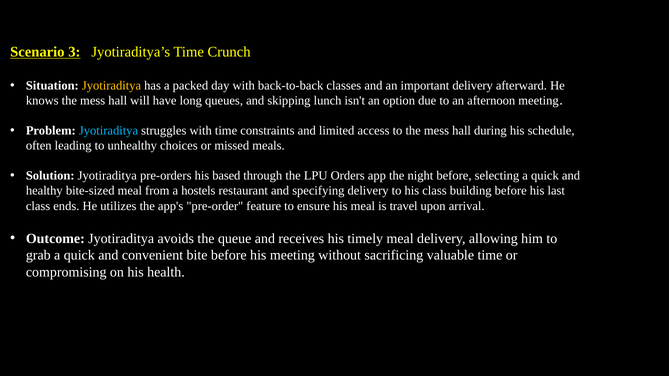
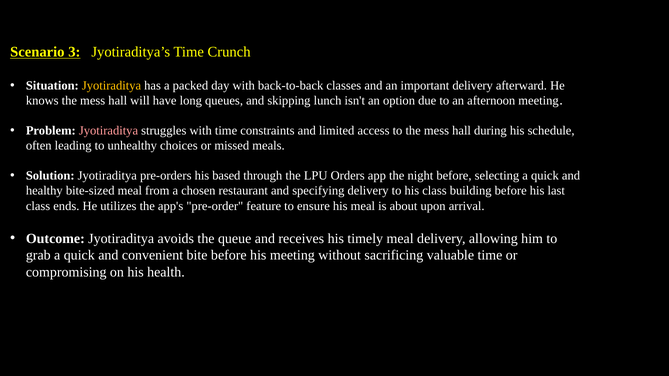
Jyotiraditya at (108, 131) colour: light blue -> pink
hostels: hostels -> chosen
travel: travel -> about
